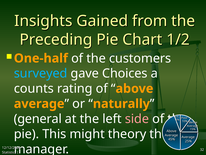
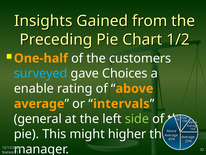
counts: counts -> enable
naturally: naturally -> intervals
side colour: pink -> light green
theory: theory -> higher
